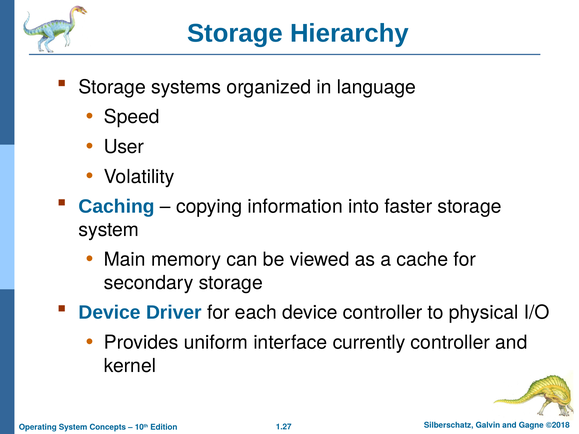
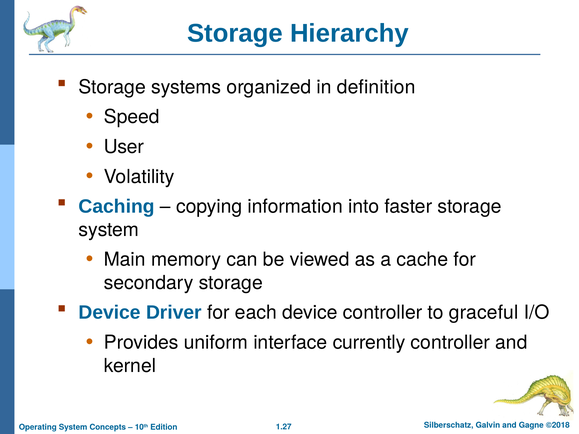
language: language -> definition
physical: physical -> graceful
